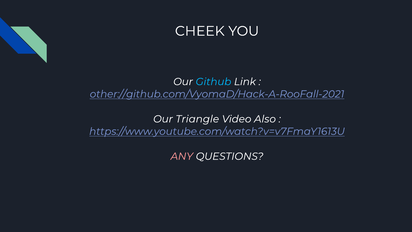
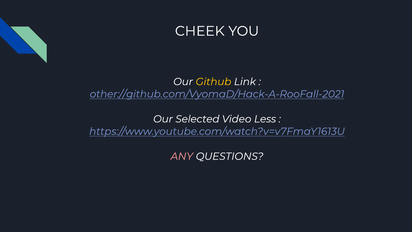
Github colour: light blue -> yellow
Triangle: Triangle -> Selected
Also: Also -> Less
